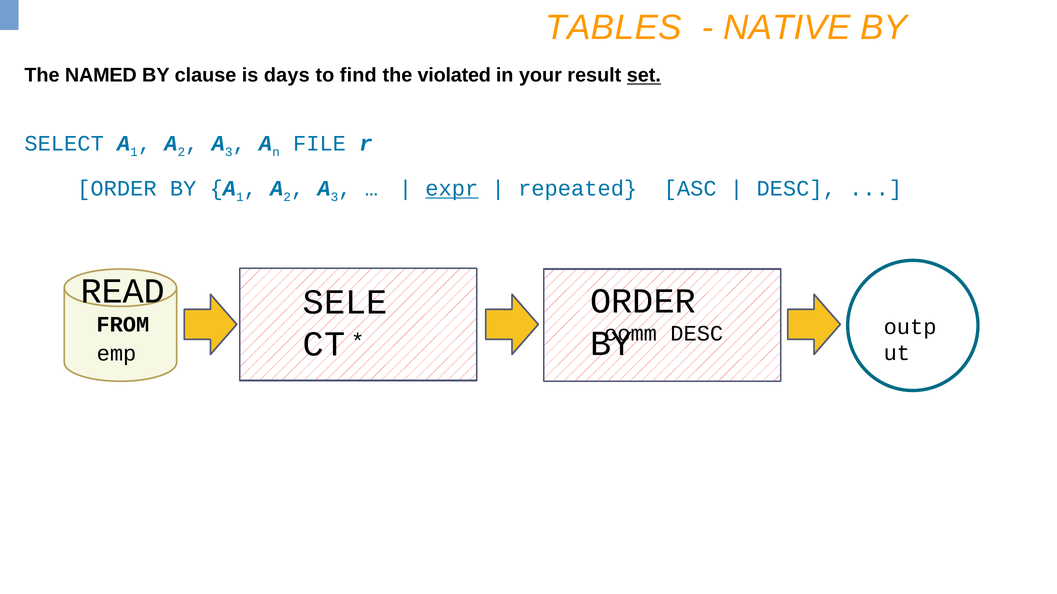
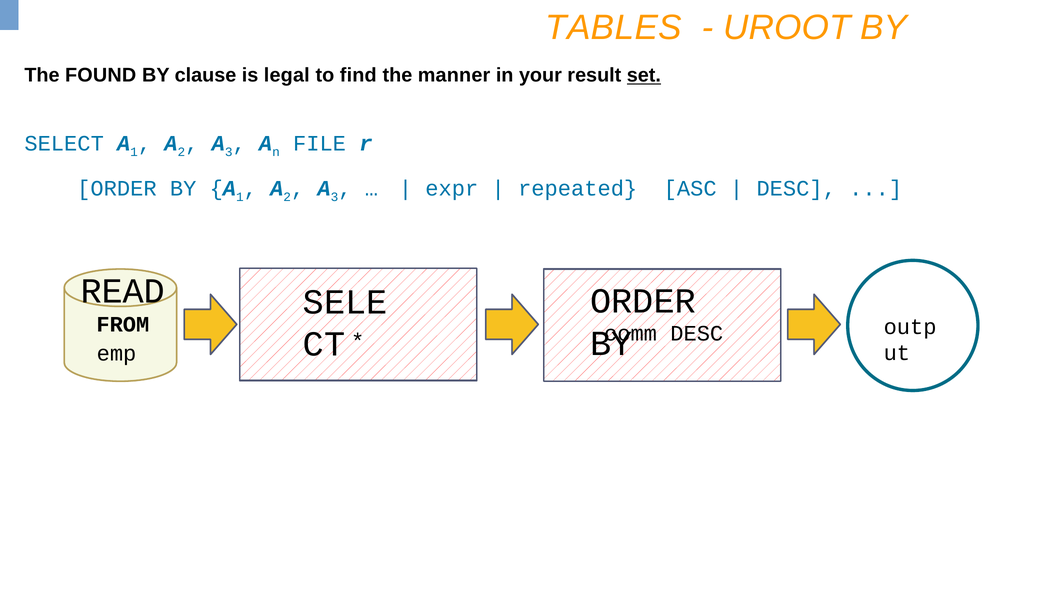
NATIVE: NATIVE -> UROOT
NAMED: NAMED -> FOUND
days: days -> legal
violated: violated -> manner
expr underline: present -> none
